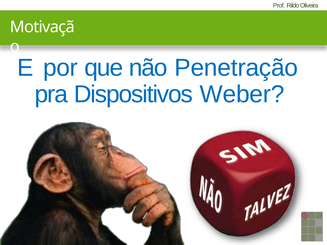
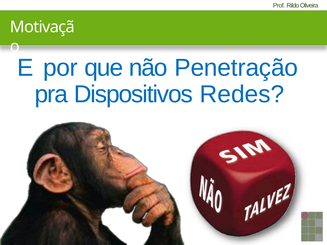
Weber: Weber -> Redes
